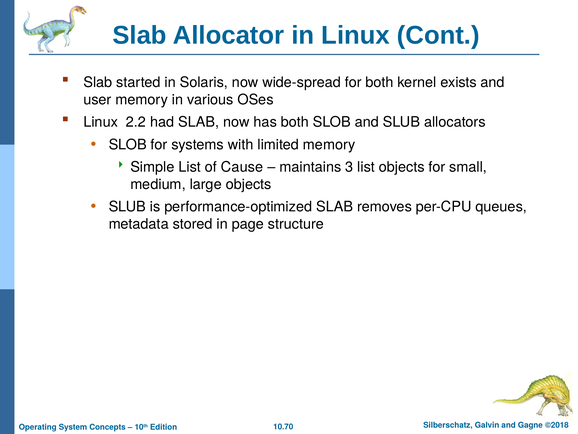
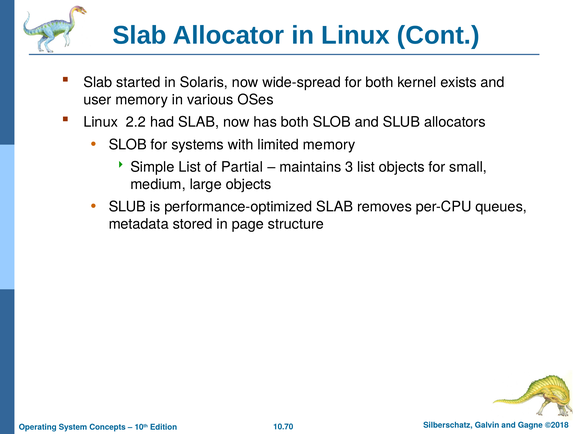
Cause: Cause -> Partial
